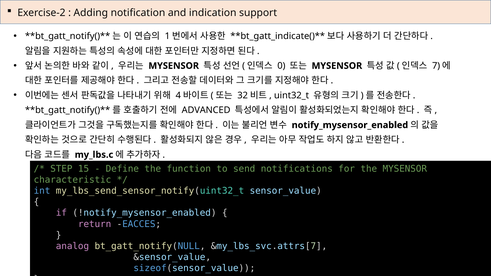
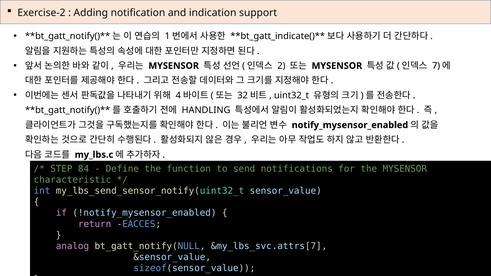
0: 0 -> 2
ADVANCED: ADVANCED -> HANDLING
15: 15 -> 84
